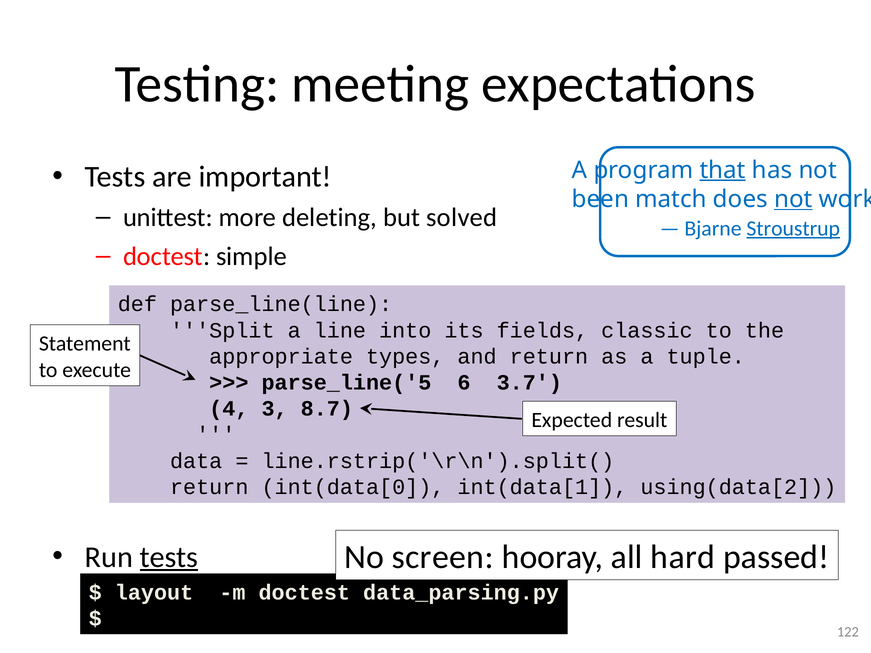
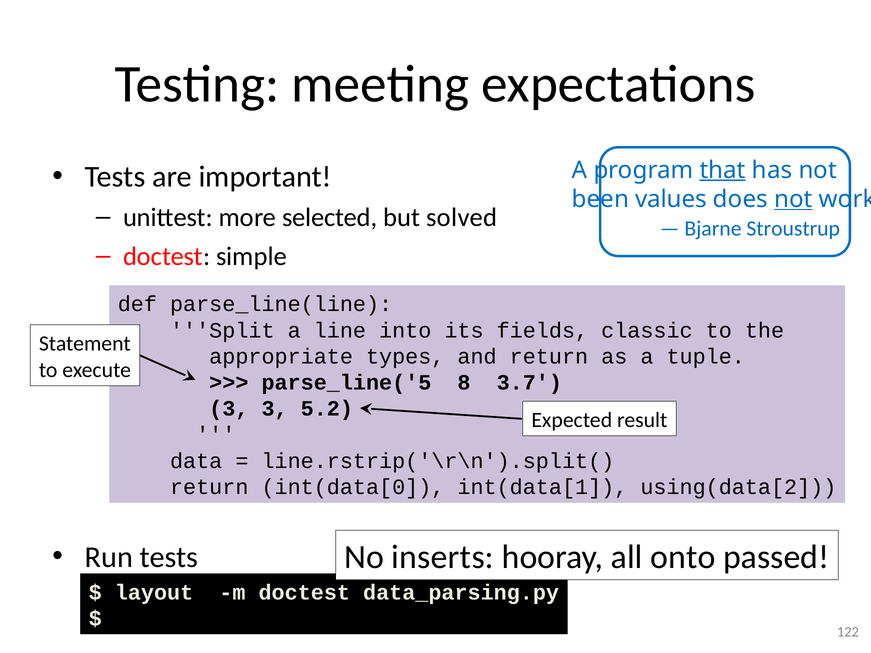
match: match -> values
deleting: deleting -> selected
Stroustrup underline: present -> none
6: 6 -> 8
4 at (229, 409): 4 -> 3
8.7: 8.7 -> 5.2
tests at (169, 557) underline: present -> none
screen: screen -> inserts
hard: hard -> onto
